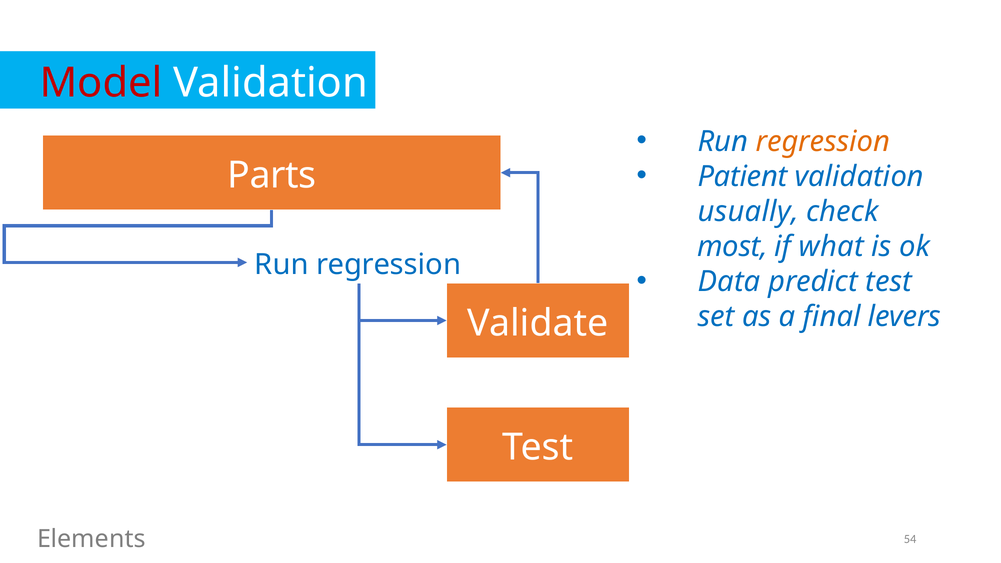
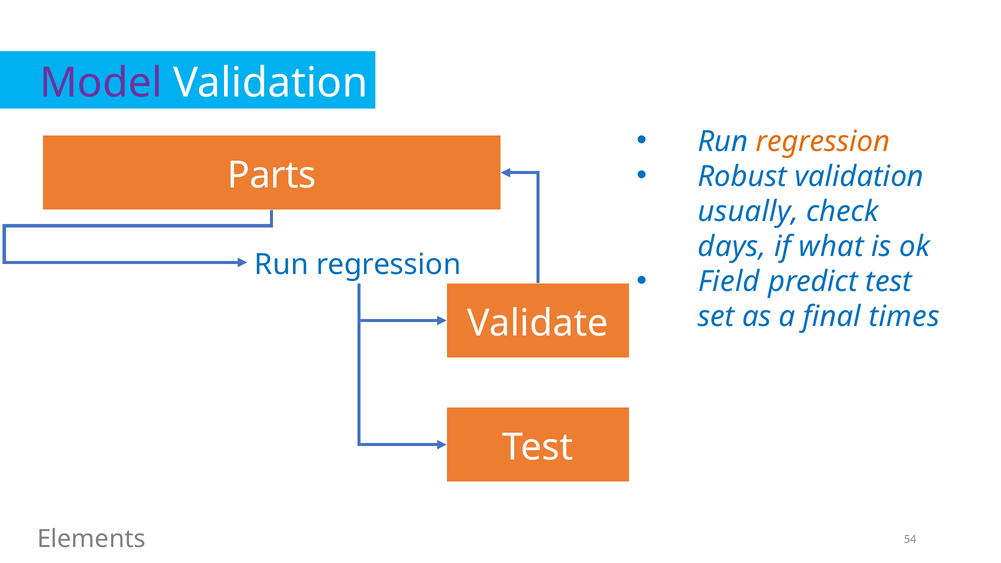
Model colour: red -> purple
Patient: Patient -> Robust
most: most -> days
Data: Data -> Field
levers: levers -> times
